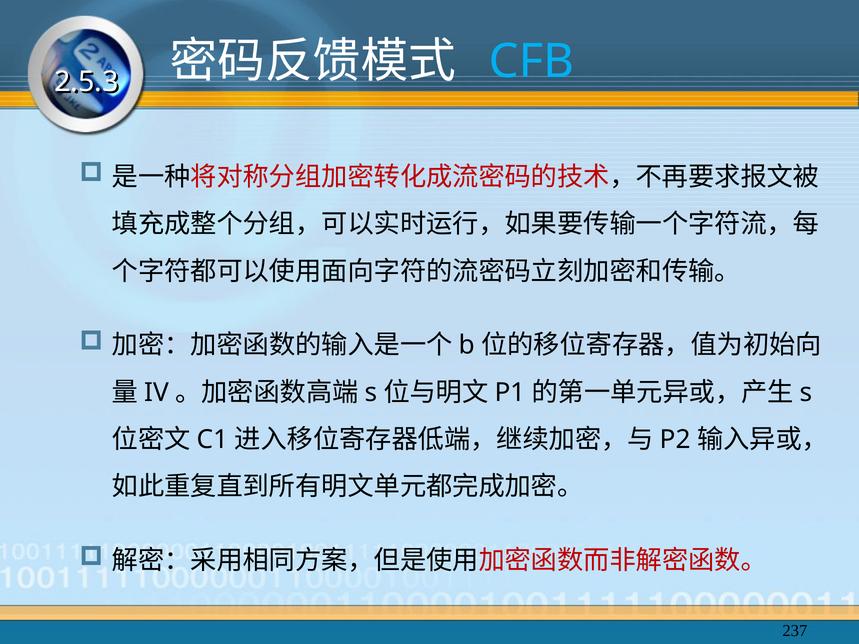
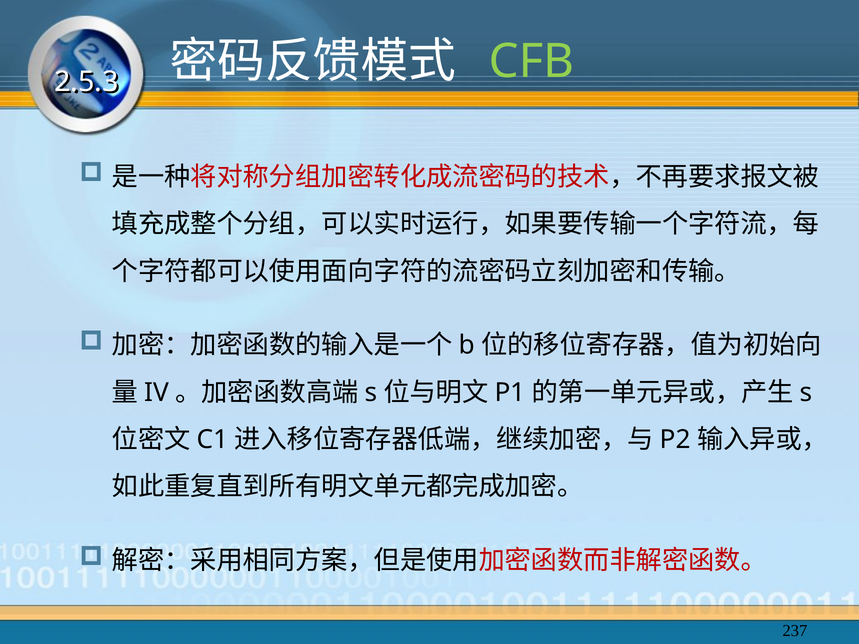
CFB colour: light blue -> light green
